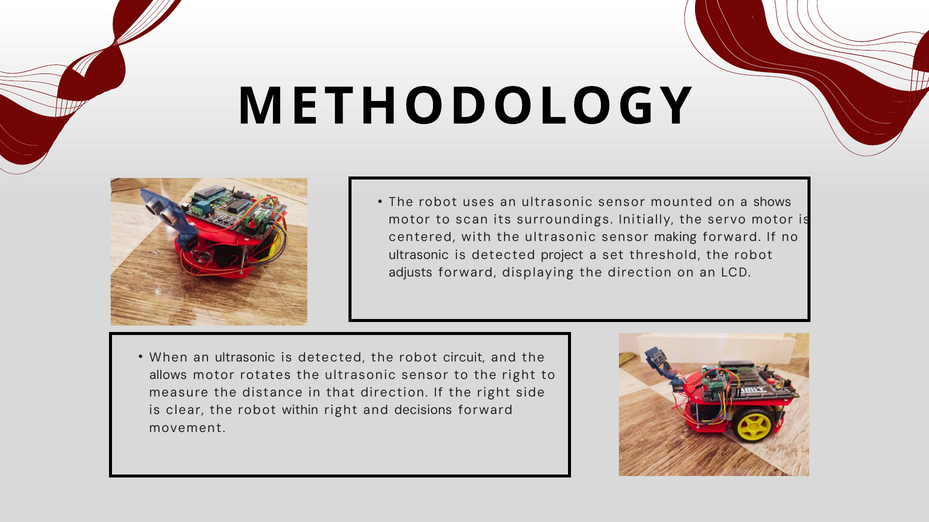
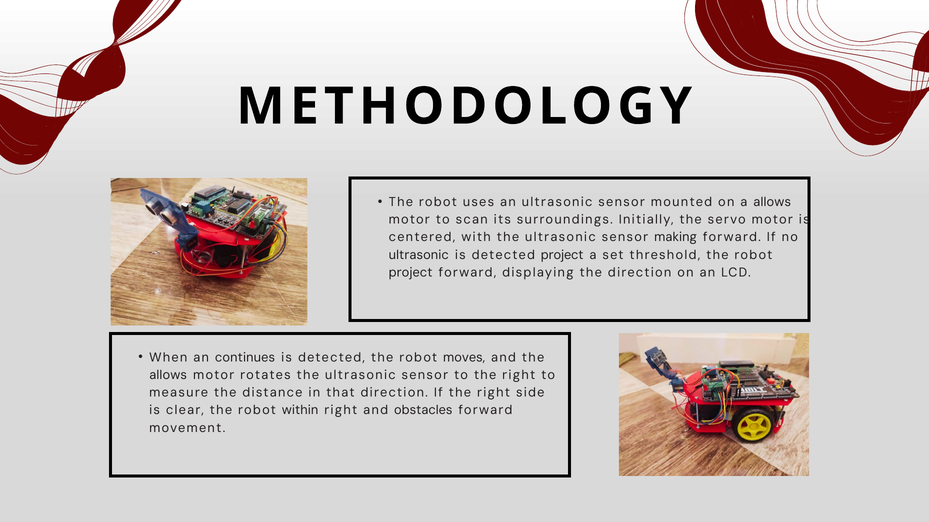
a shows: shows -> allows
adjusts at (411, 273): adjusts -> project
When an ultrasonic: ultrasonic -> continues
circuit: circuit -> moves
decisions: decisions -> obstacles
